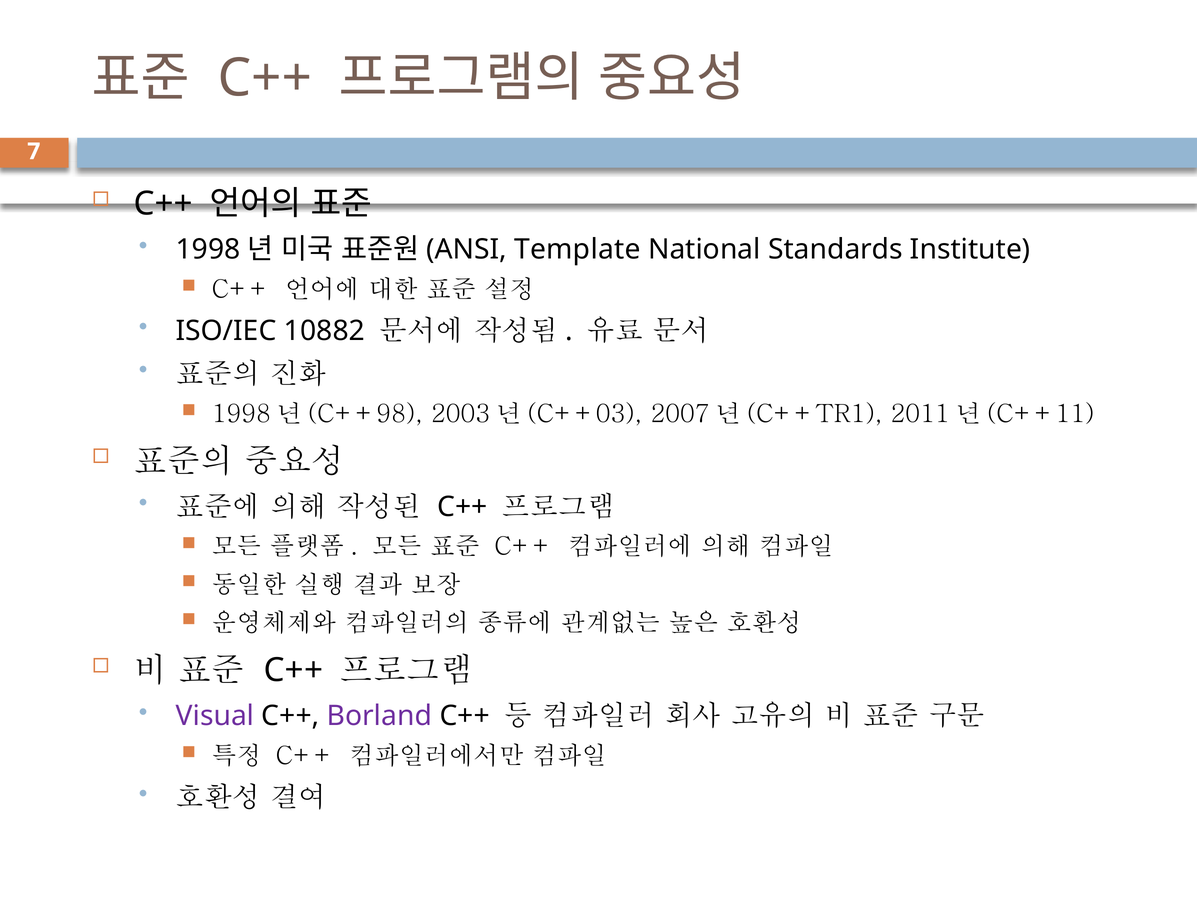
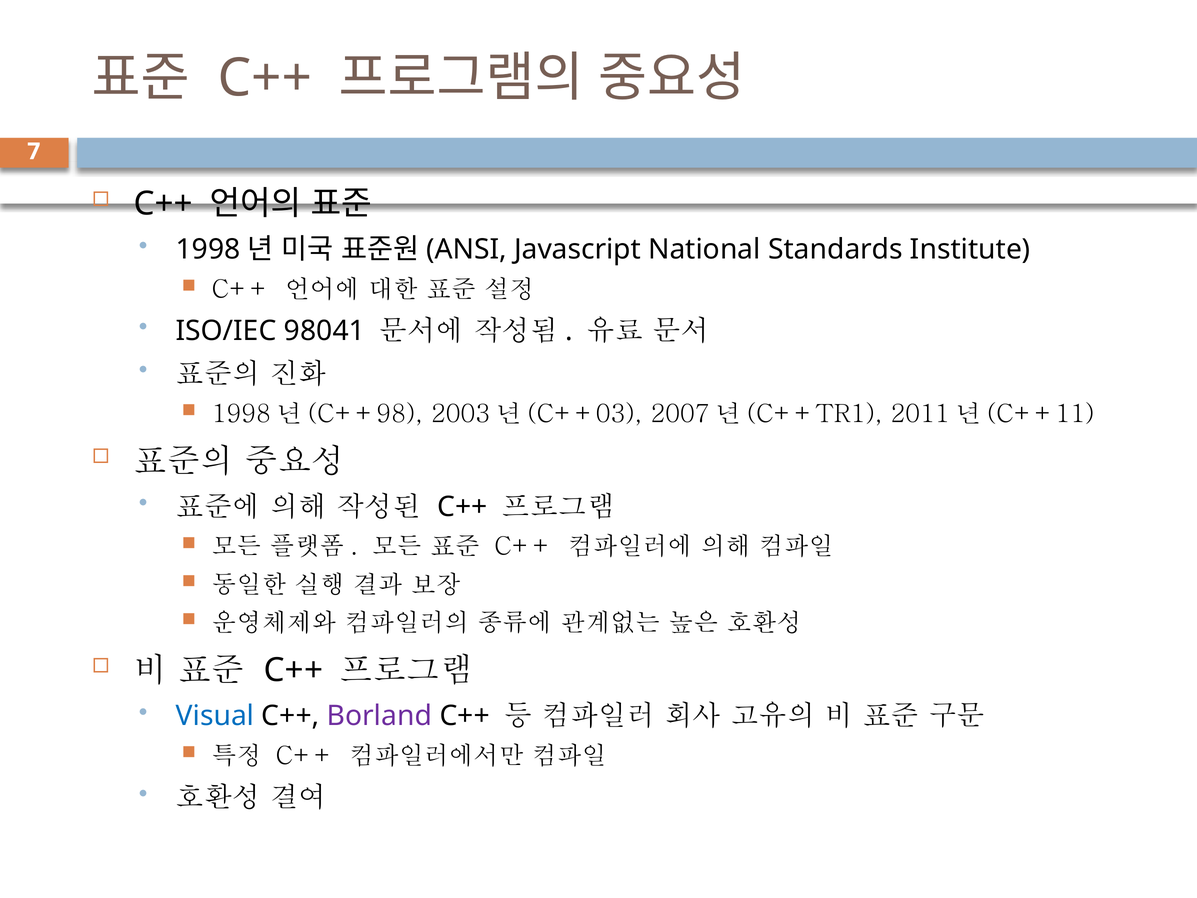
Template: Template -> Javascript
10882: 10882 -> 98041
Visual colour: purple -> blue
